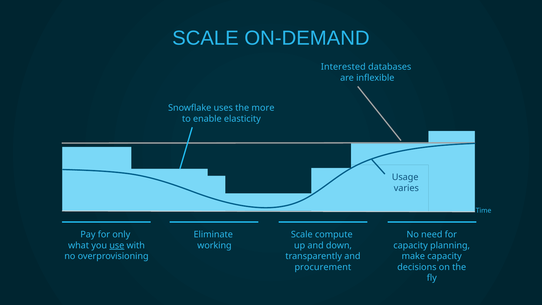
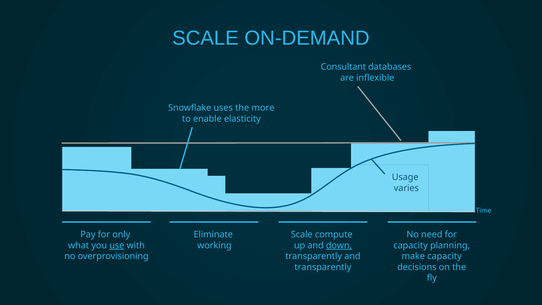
Interested: Interested -> Consultant
down underline: none -> present
procurement at (323, 267): procurement -> transparently
